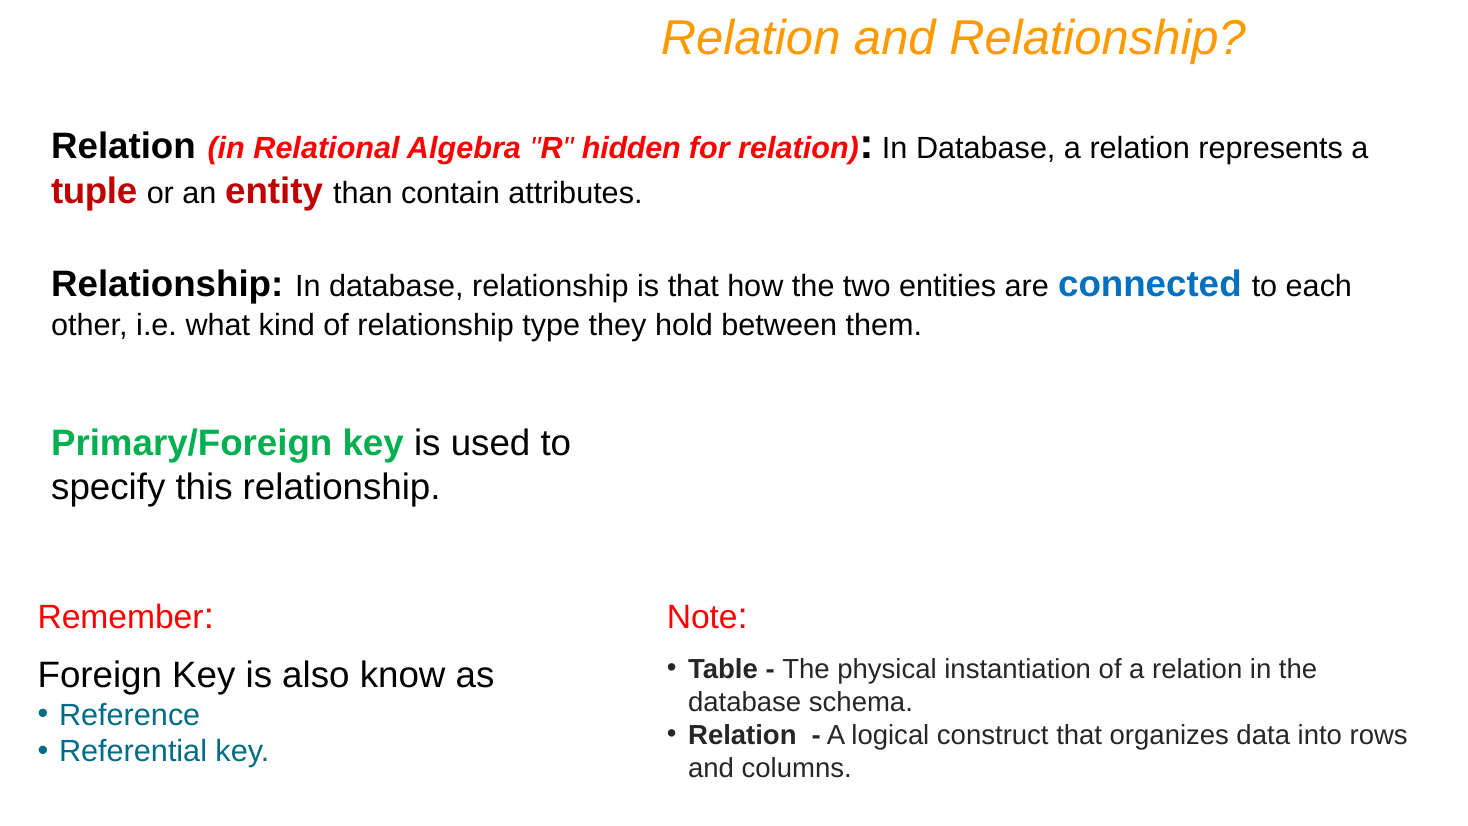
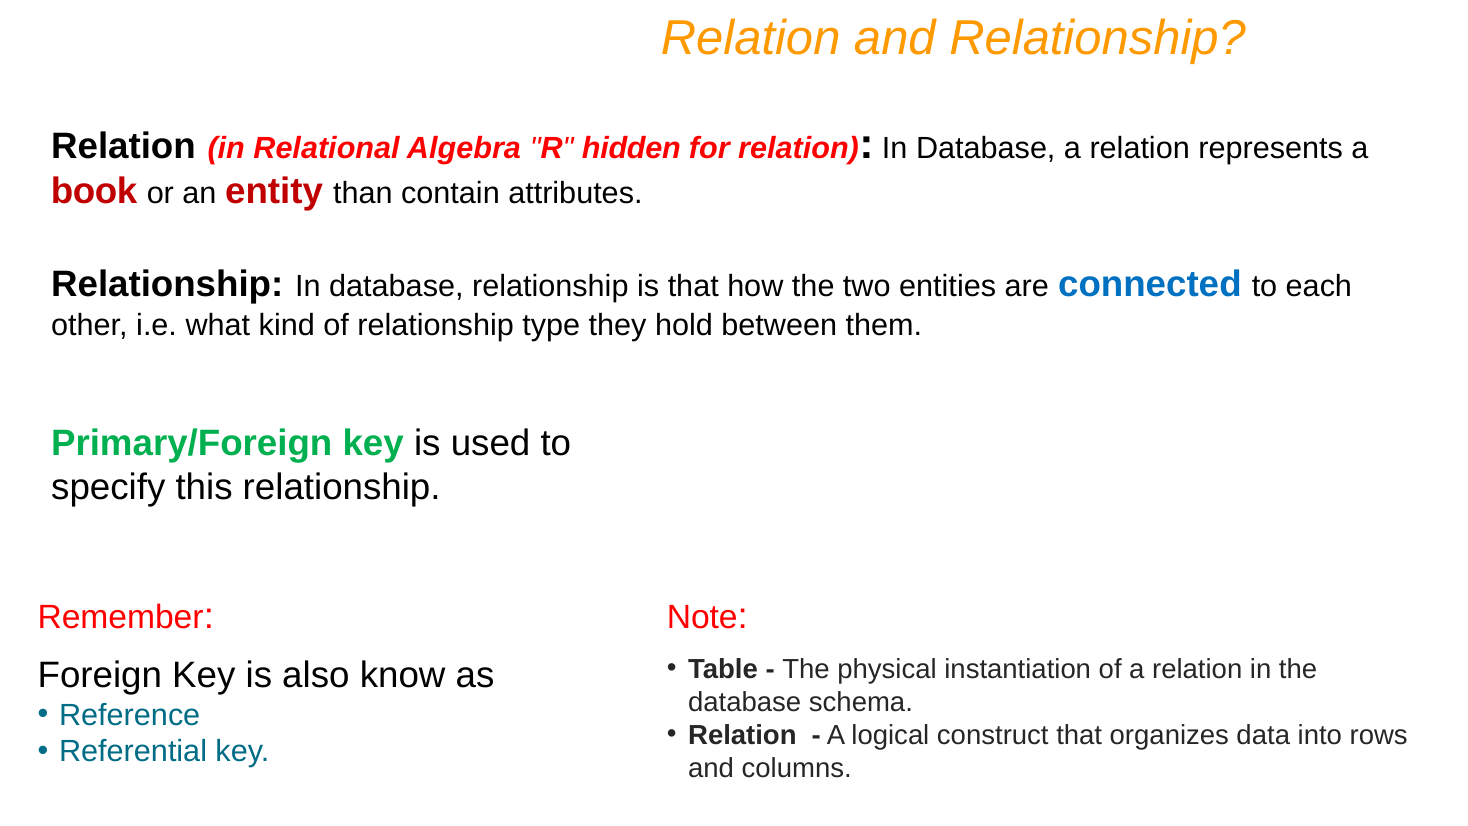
tuple: tuple -> book
